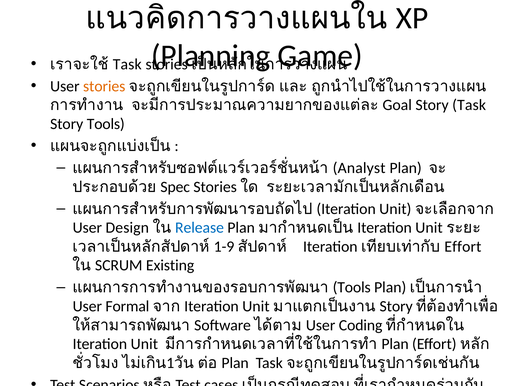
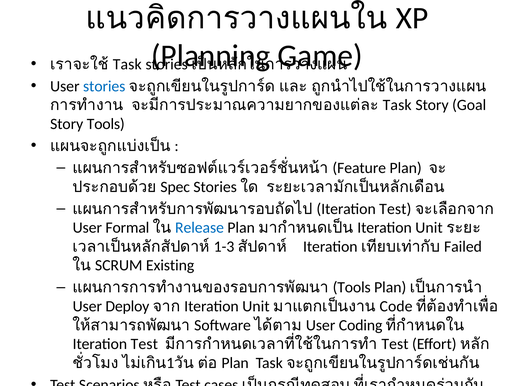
stories at (104, 86) colour: orange -> blue
Goal at (397, 105): Goal -> Task
Story Task: Task -> Goal
Analyst: Analyst -> Feature
Unit at (395, 209): Unit -> Test
Design: Design -> Formal
1-9: 1-9 -> 1-3
Effort at (463, 246): Effort -> Failed
Formal: Formal -> Deploy
Story at (396, 306): Story -> Code
Unit at (144, 344): Unit -> Test
Plan at (395, 344): Plan -> Test
